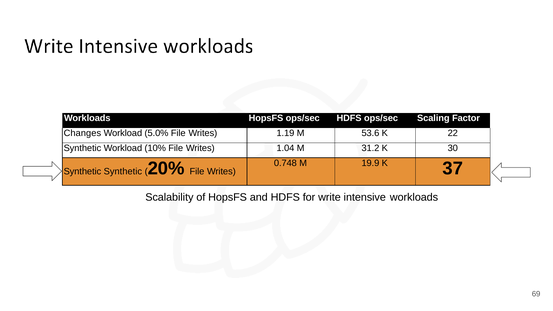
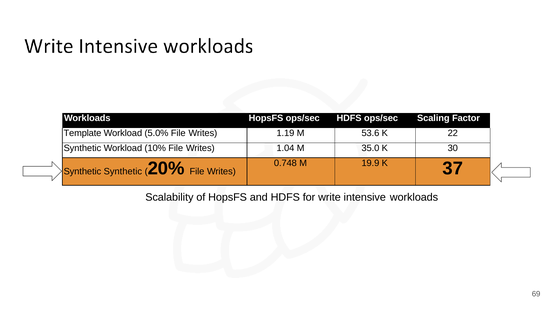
Changes: Changes -> Template
31.2: 31.2 -> 35.0
